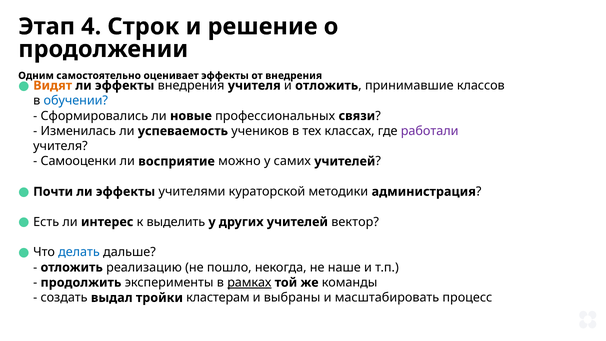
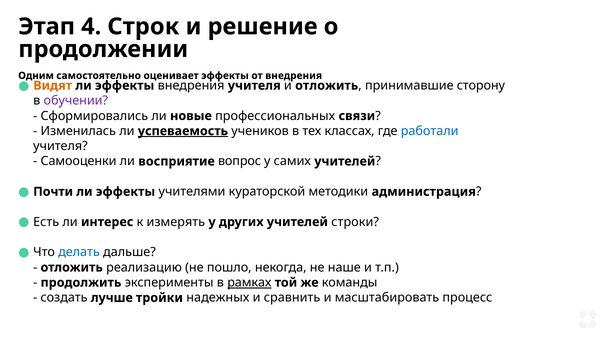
классов: классов -> сторону
обучении colour: blue -> purple
успеваемость underline: none -> present
работали colour: purple -> blue
можно: можно -> вопрос
выделить: выделить -> измерять
вектор: вектор -> строки
выдал: выдал -> лучше
кластерам: кластерам -> надежных
выбраны: выбраны -> сравнить
